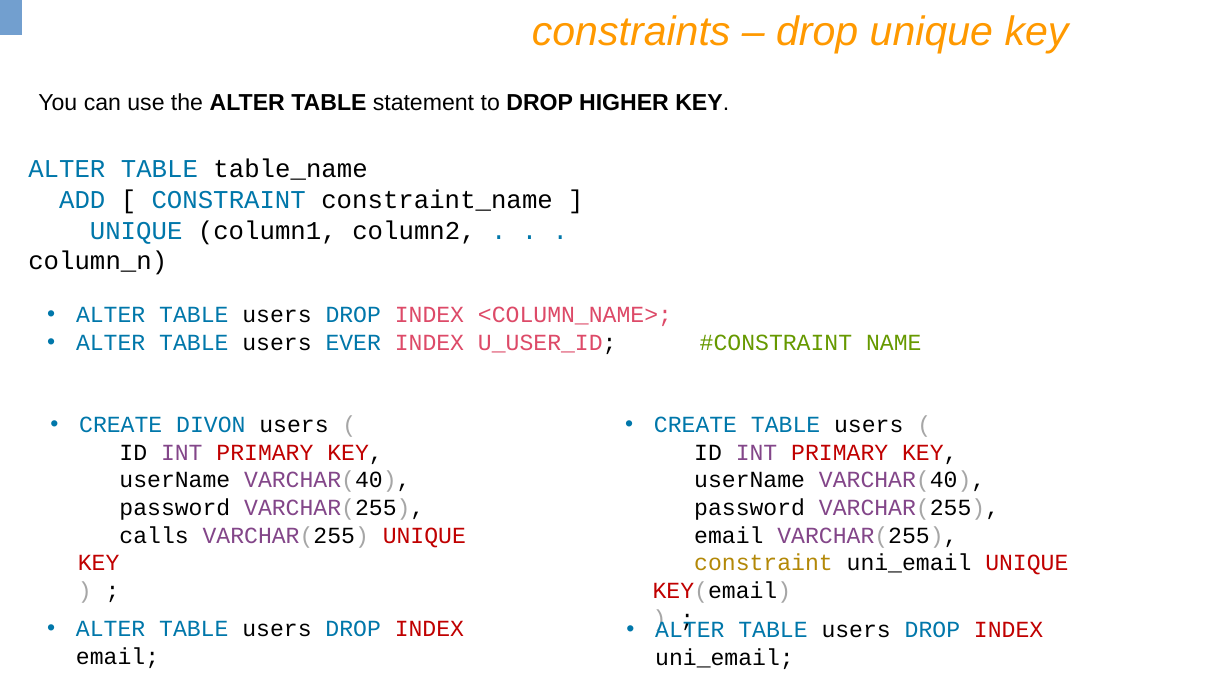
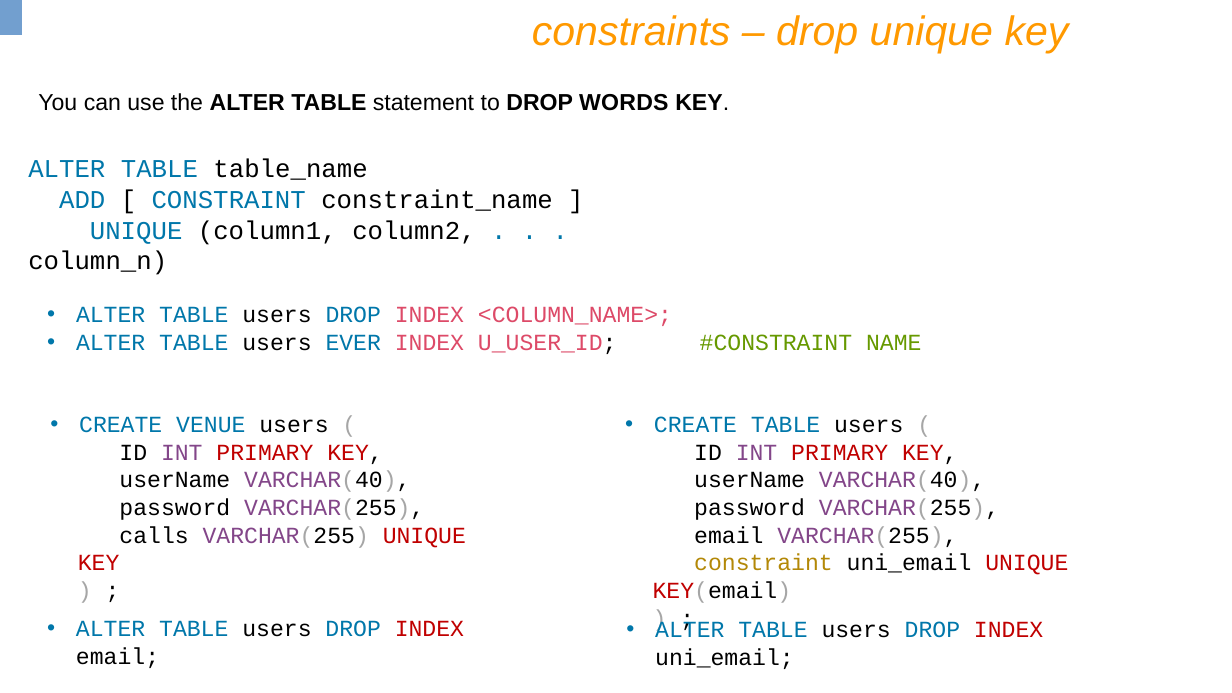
HIGHER: HIGHER -> WORDS
DIVON: DIVON -> VENUE
